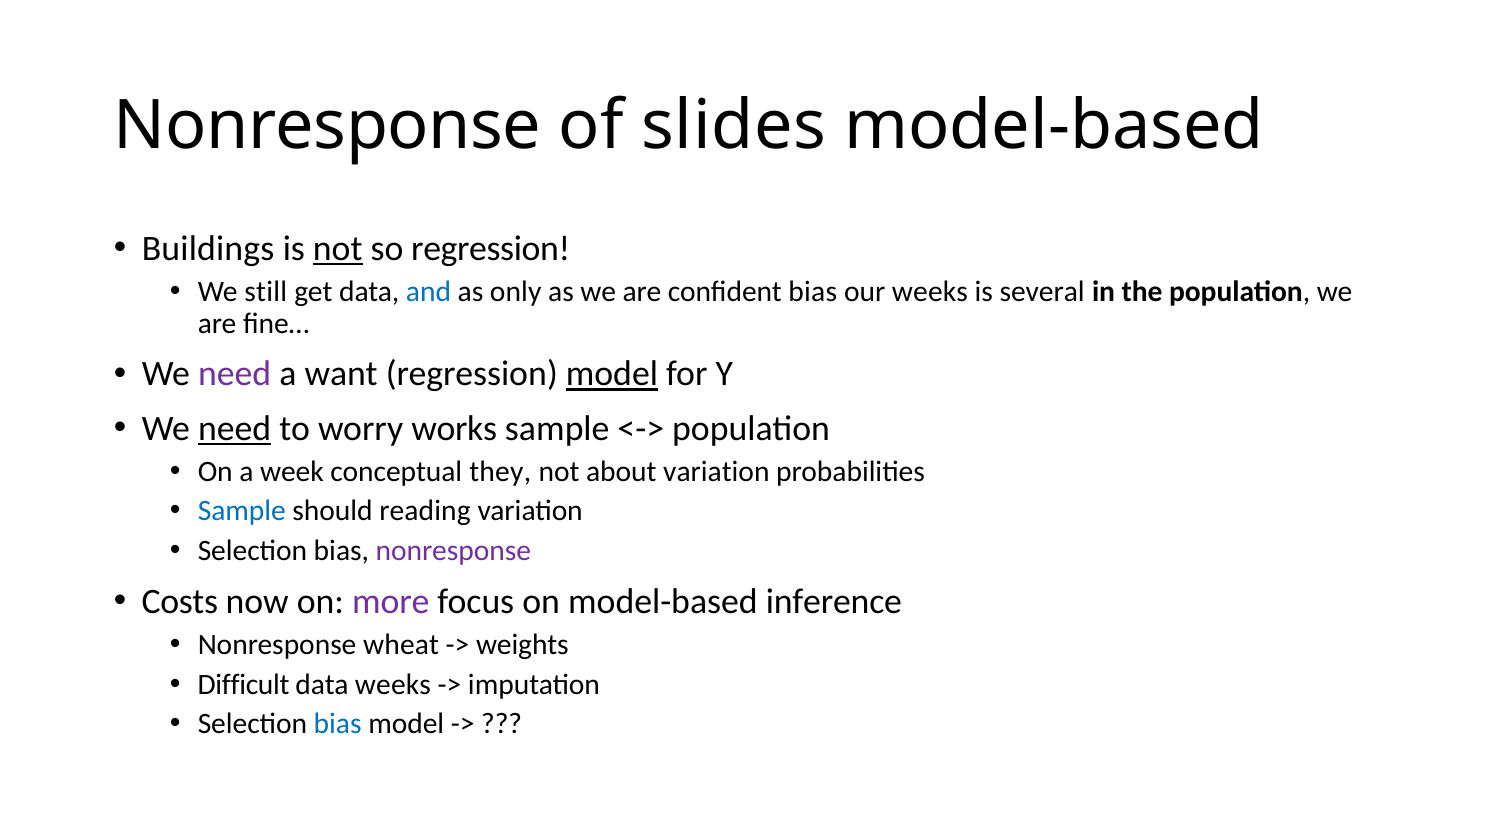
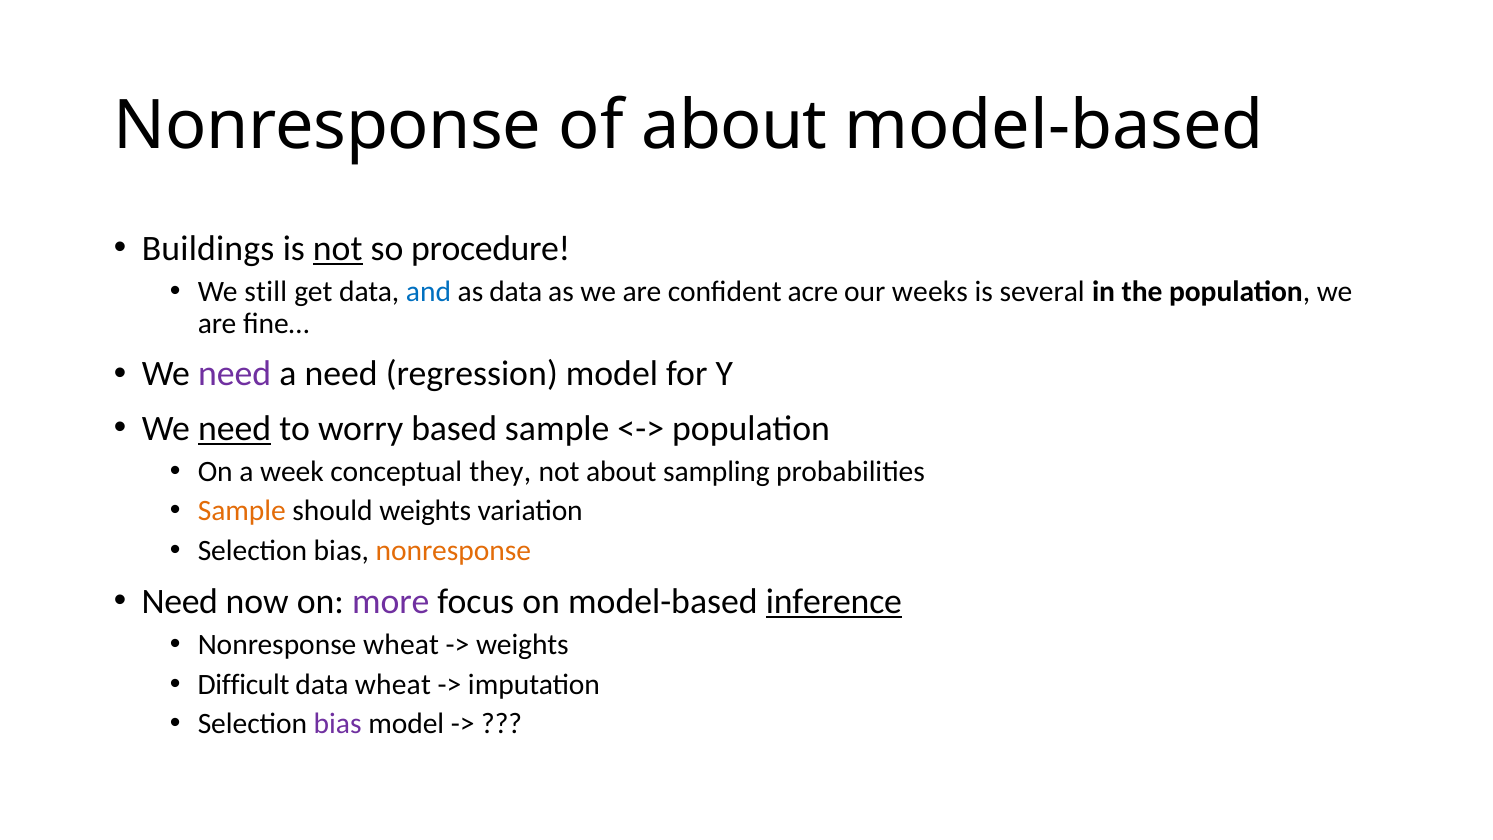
of slides: slides -> about
so regression: regression -> procedure
as only: only -> data
confident bias: bias -> acre
a want: want -> need
model at (612, 374) underline: present -> none
works: works -> based
about variation: variation -> sampling
Sample at (242, 511) colour: blue -> orange
should reading: reading -> weights
nonresponse at (453, 551) colour: purple -> orange
Costs at (180, 601): Costs -> Need
inference underline: none -> present
data weeks: weeks -> wheat
bias at (338, 724) colour: blue -> purple
